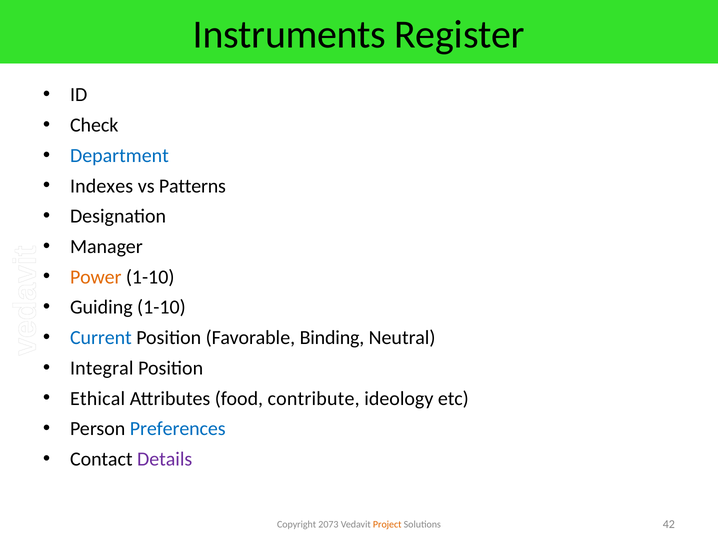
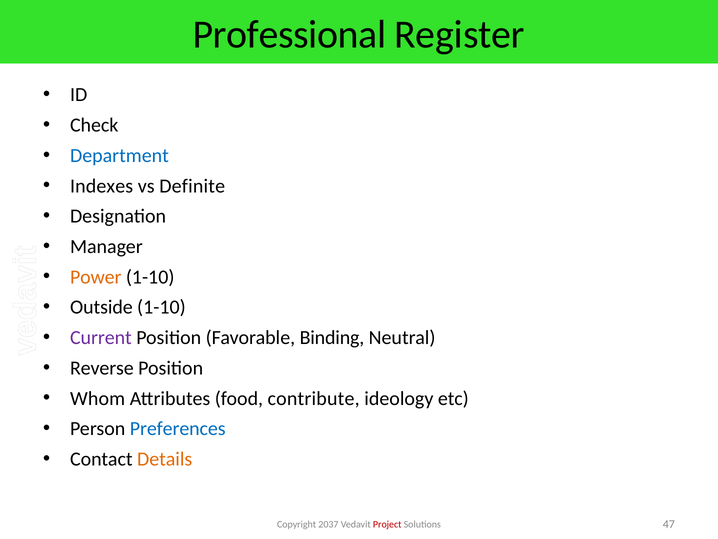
Instruments: Instruments -> Professional
Patterns: Patterns -> Definite
Guiding: Guiding -> Outside
Current colour: blue -> purple
Integral: Integral -> Reverse
Ethical: Ethical -> Whom
Details colour: purple -> orange
2073: 2073 -> 2037
Project colour: orange -> red
42: 42 -> 47
